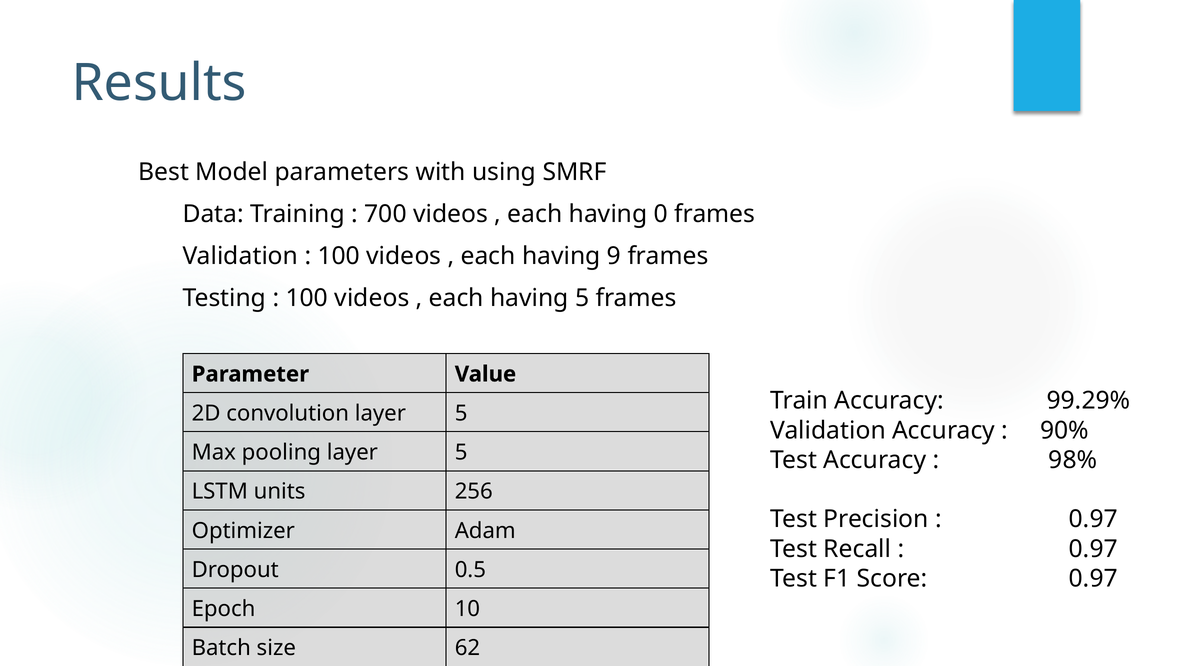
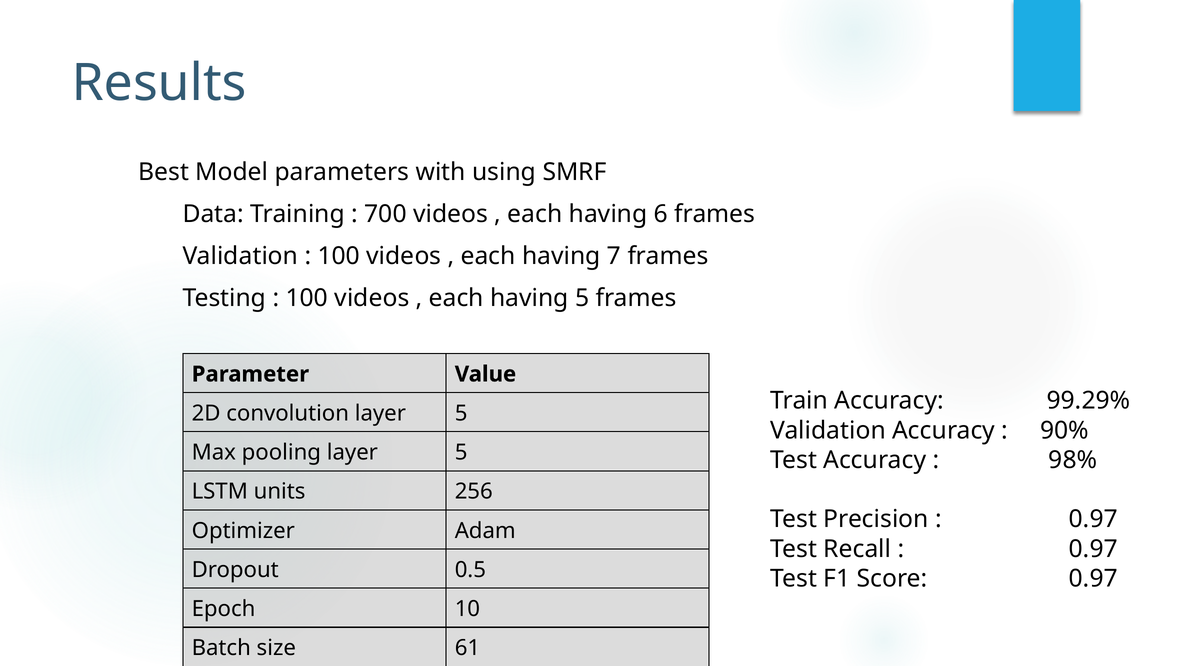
0: 0 -> 6
9: 9 -> 7
62: 62 -> 61
